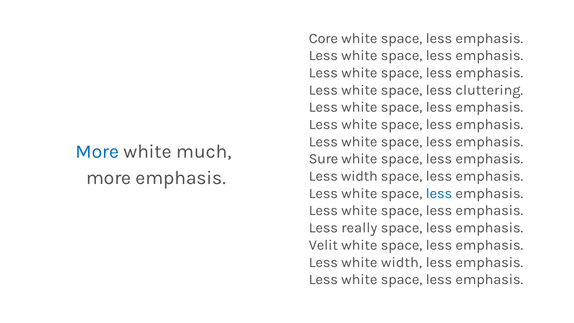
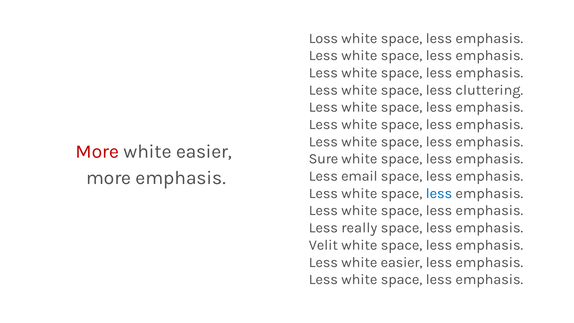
Core: Core -> Loss
More at (97, 151) colour: blue -> red
much at (204, 151): much -> easier
Less width: width -> email
Less white width: width -> easier
